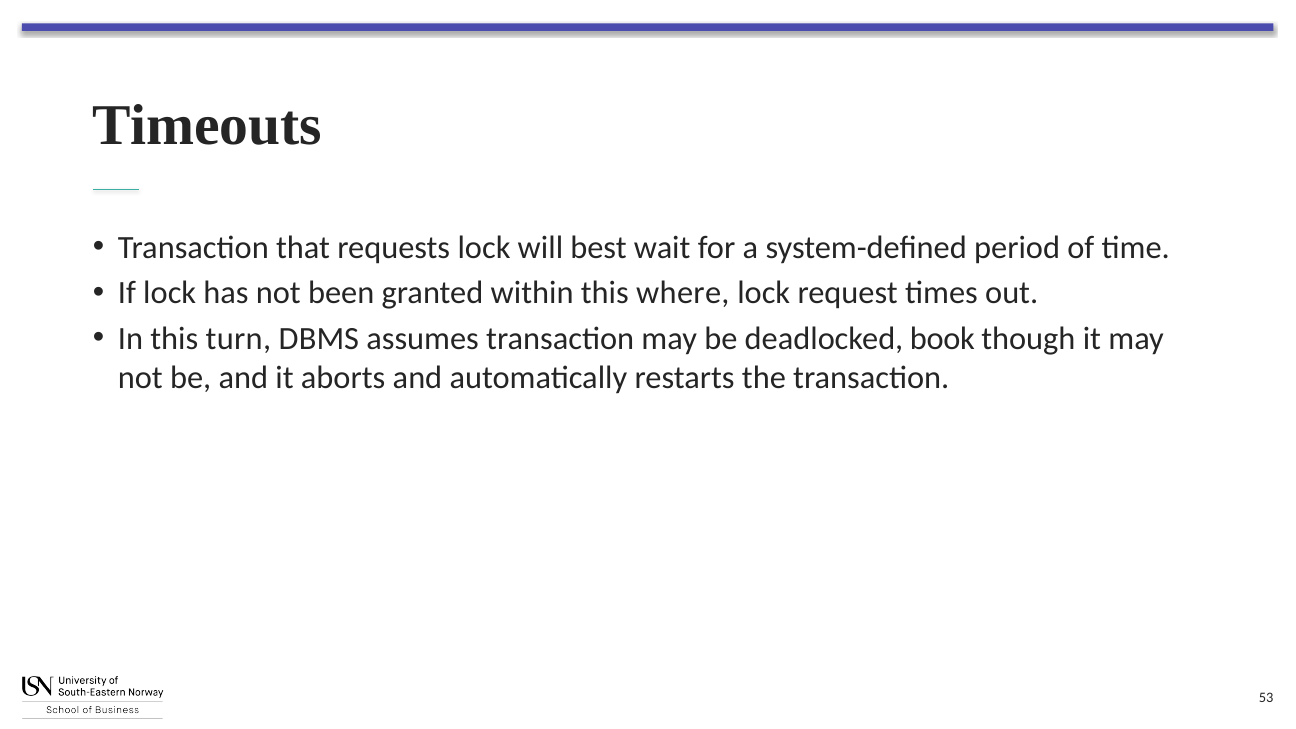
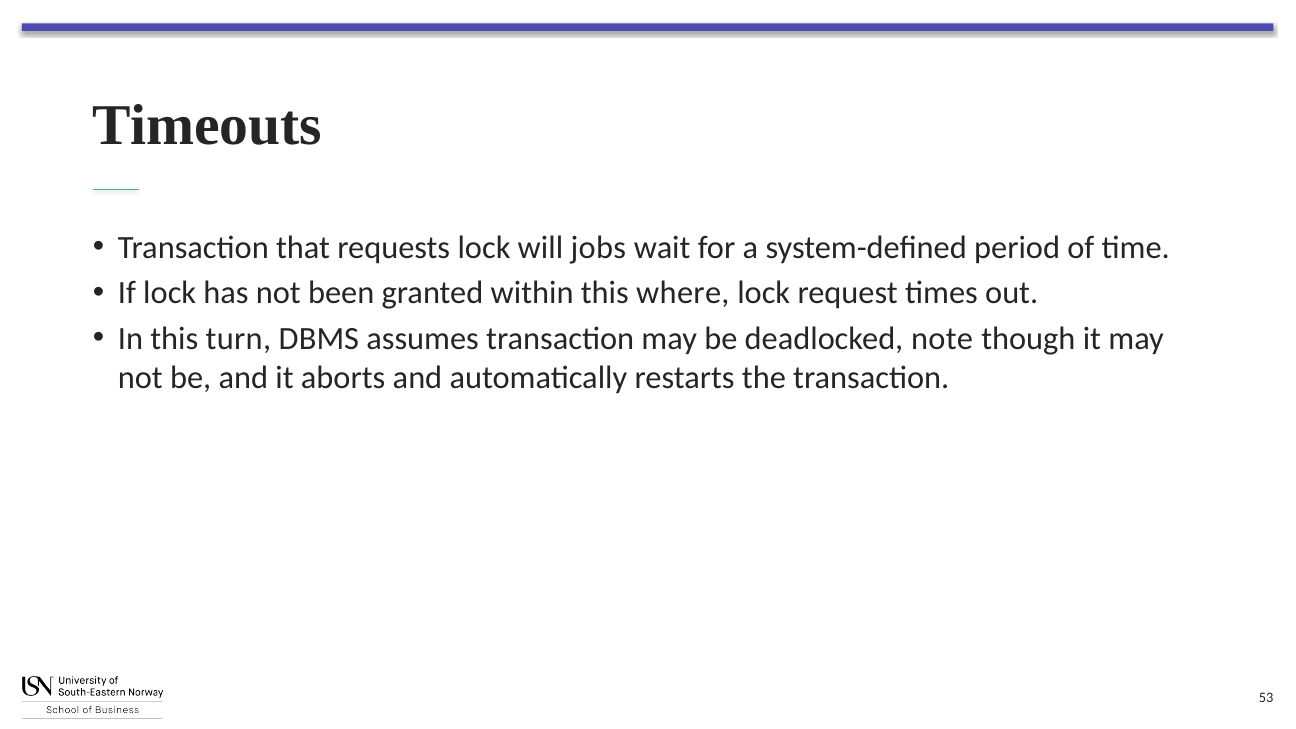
best: best -> jobs
book: book -> note
